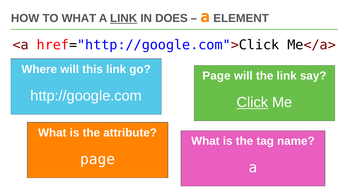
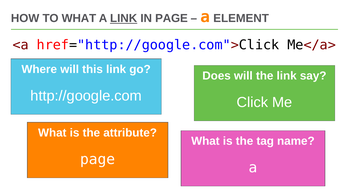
IN DOES: DOES -> PAGE
Page at (216, 76): Page -> Does
Click underline: present -> none
